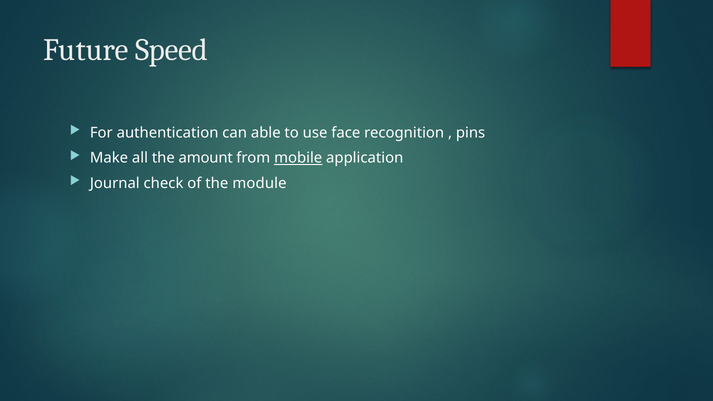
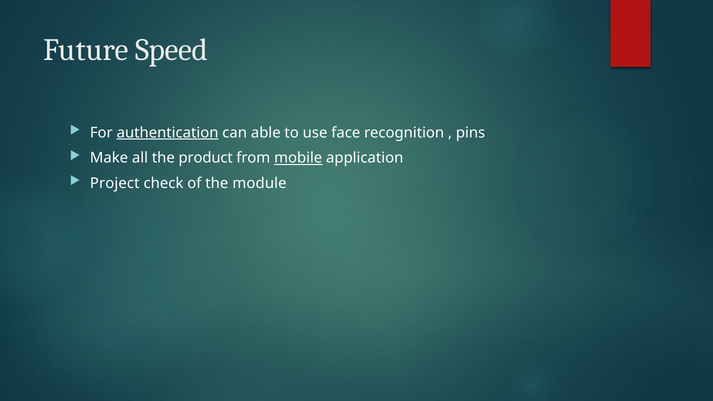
authentication underline: none -> present
amount: amount -> product
Journal: Journal -> Project
